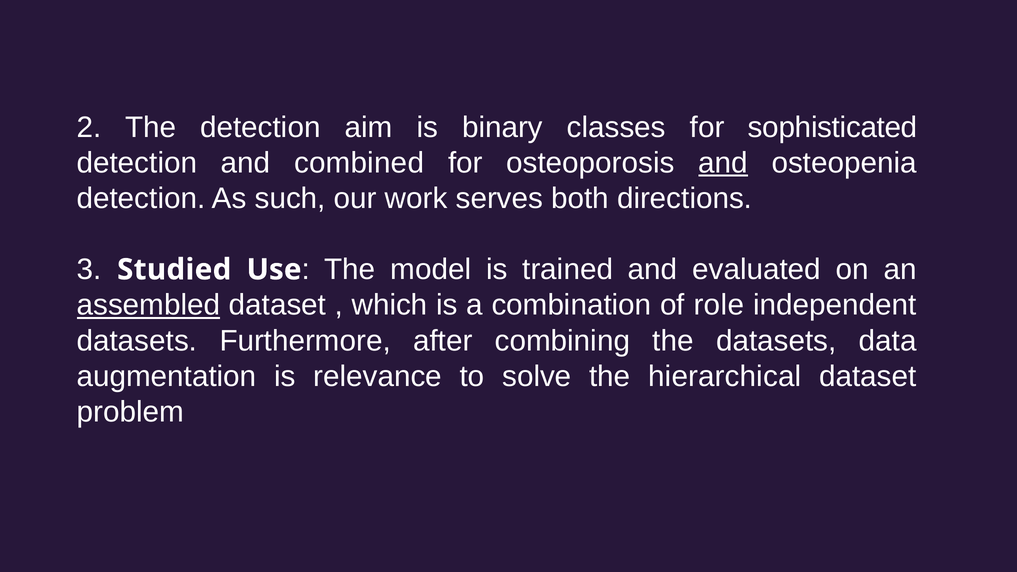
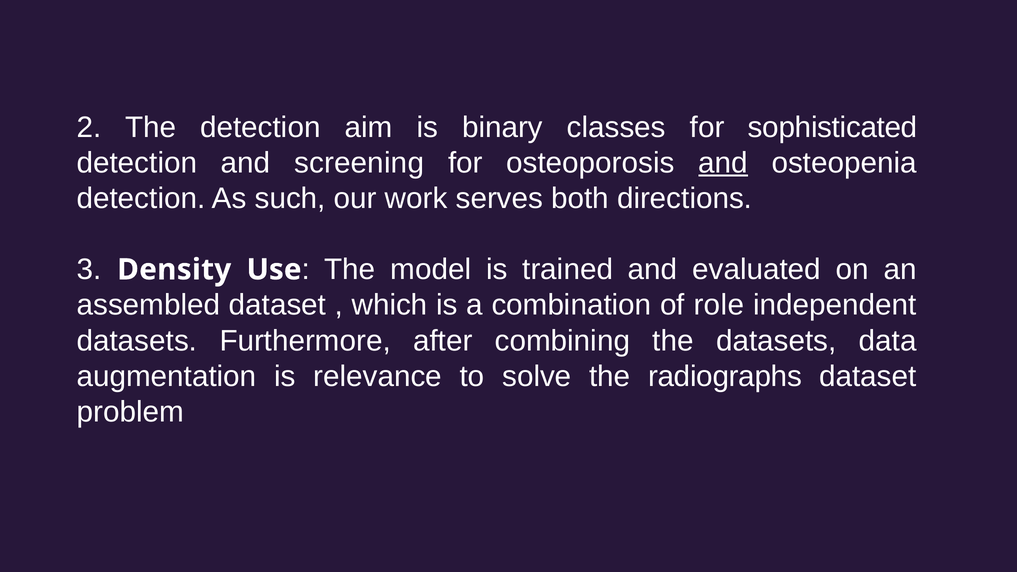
combined: combined -> screening
Studied: Studied -> Density
assembled underline: present -> none
hierarchical: hierarchical -> radiographs
